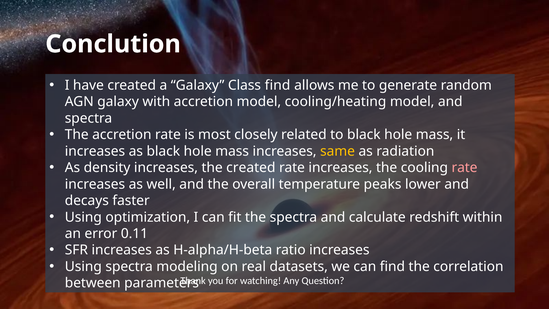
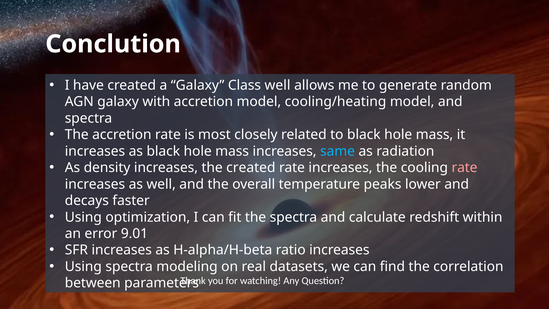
Class find: find -> well
same colour: yellow -> light blue
0.11: 0.11 -> 9.01
